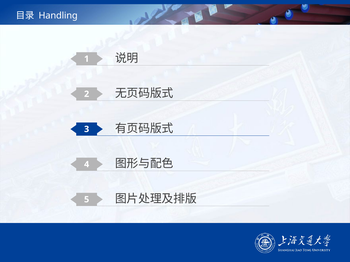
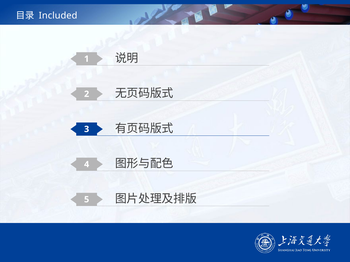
Handling: Handling -> Included
